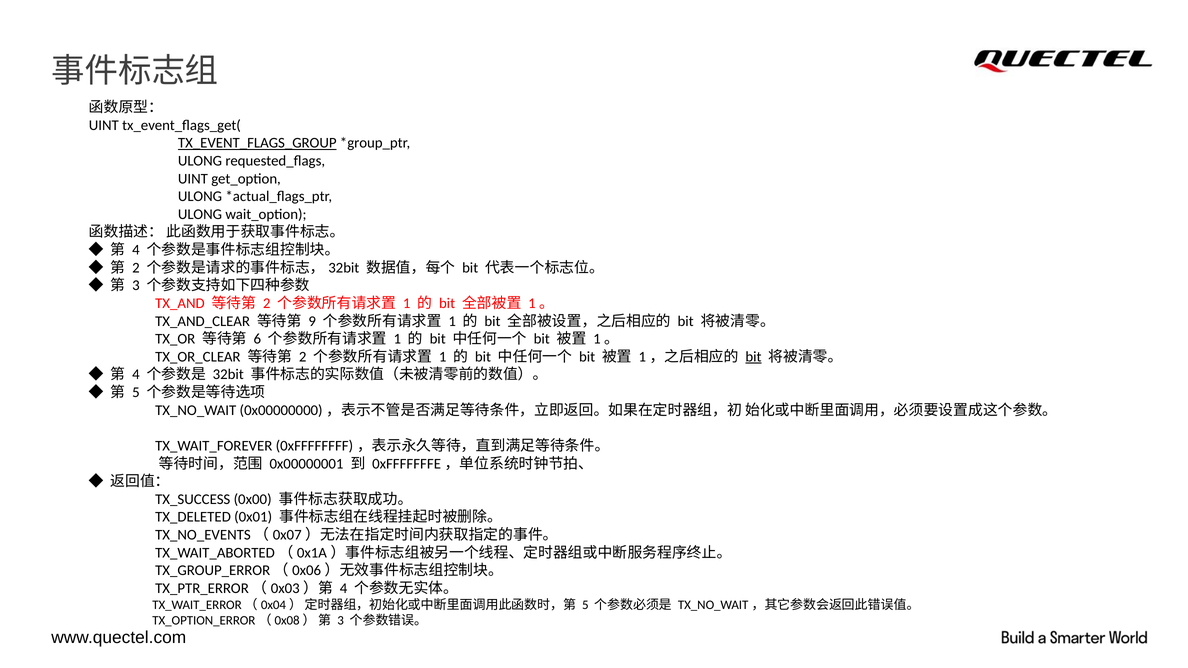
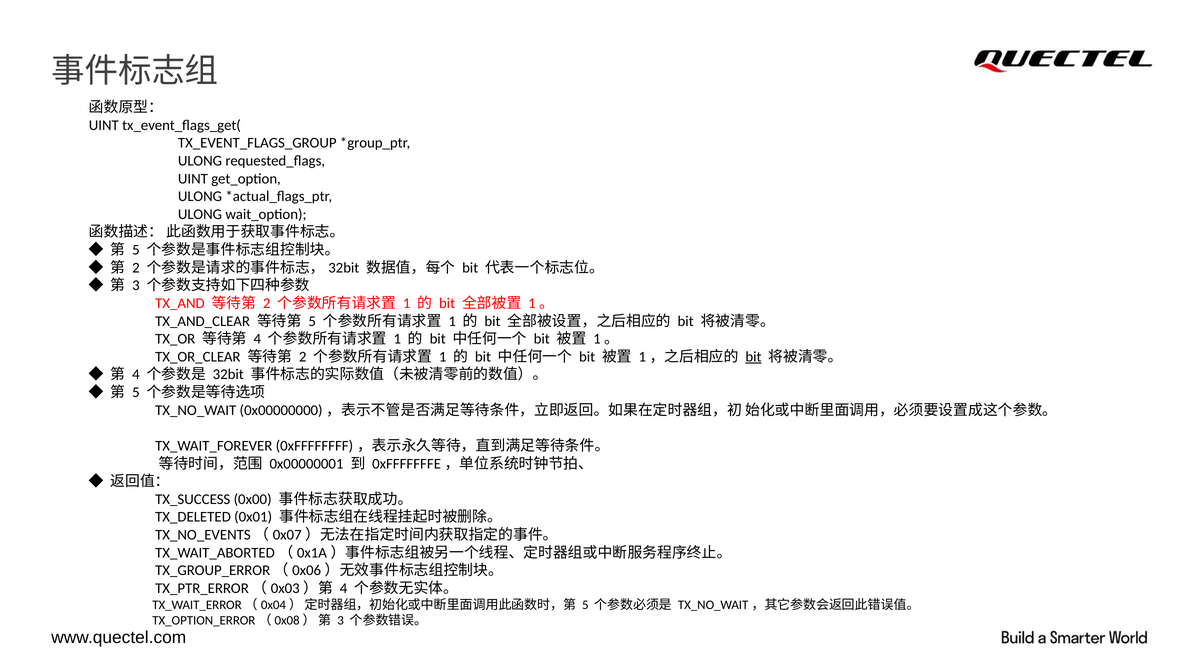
TX_EVENT_FLAGS_GROUP underline: present -> none
4 at (136, 250): 4 -> 5
9 at (312, 321): 9 -> 5
6 at (257, 339): 6 -> 4
